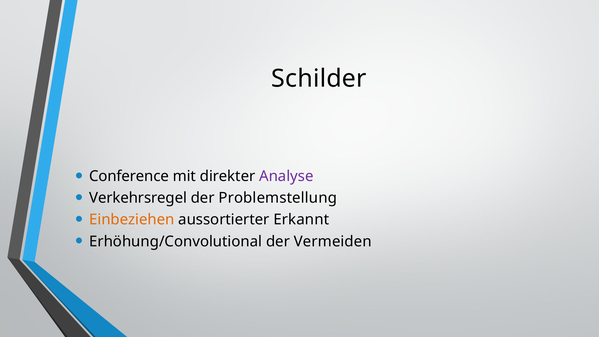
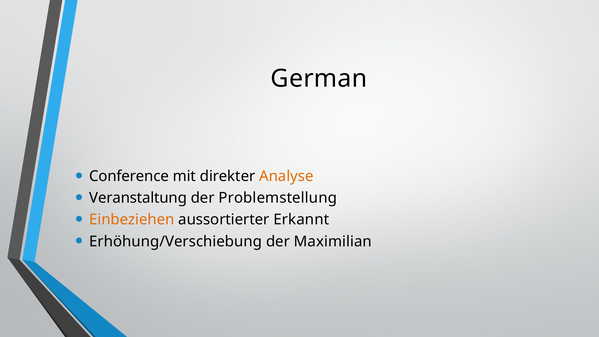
Schilder: Schilder -> German
Analyse colour: purple -> orange
Verkehrsregel: Verkehrsregel -> Veranstaltung
Erhöhung/Convolutional: Erhöhung/Convolutional -> Erhöhung/Verschiebung
Vermeiden: Vermeiden -> Maximilian
